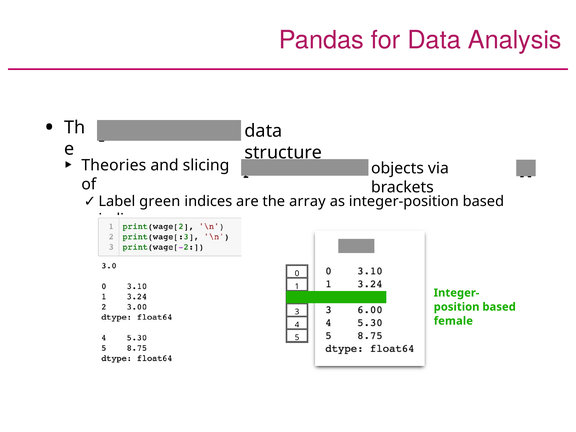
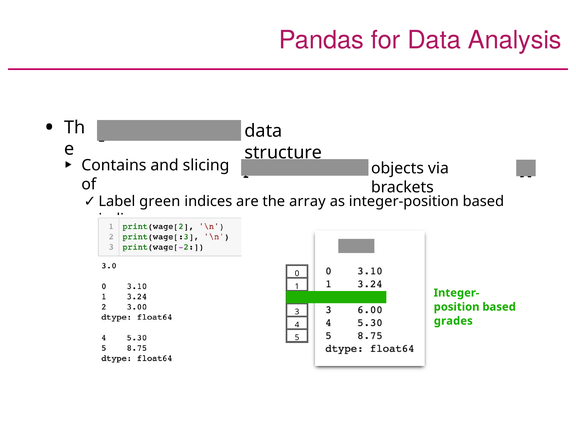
Theories: Theories -> Contains
female: female -> grades
